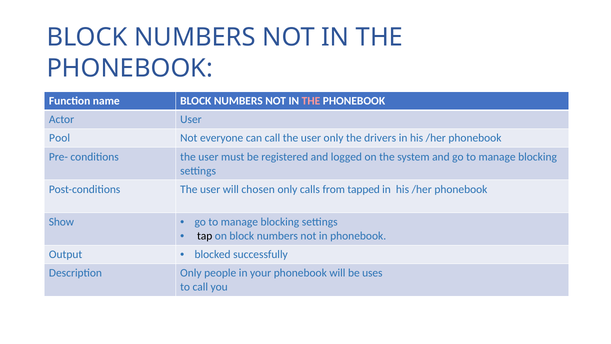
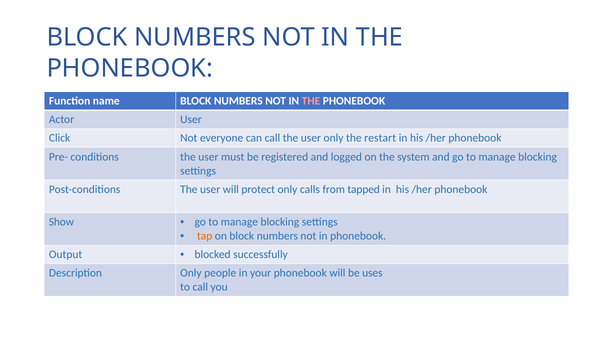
Pool: Pool -> Click
drivers: drivers -> restart
chosen: chosen -> protect
tap colour: black -> orange
